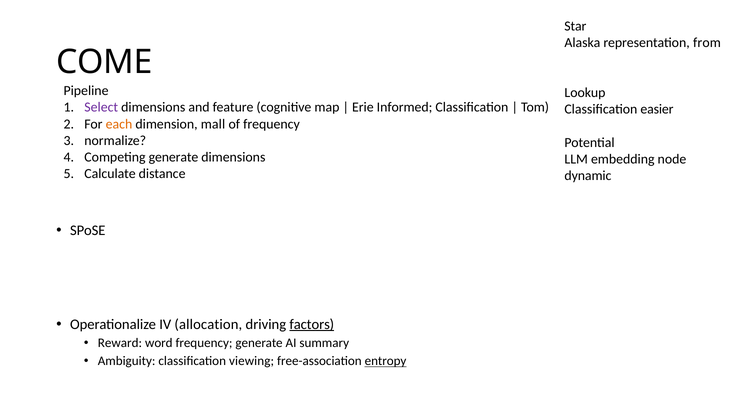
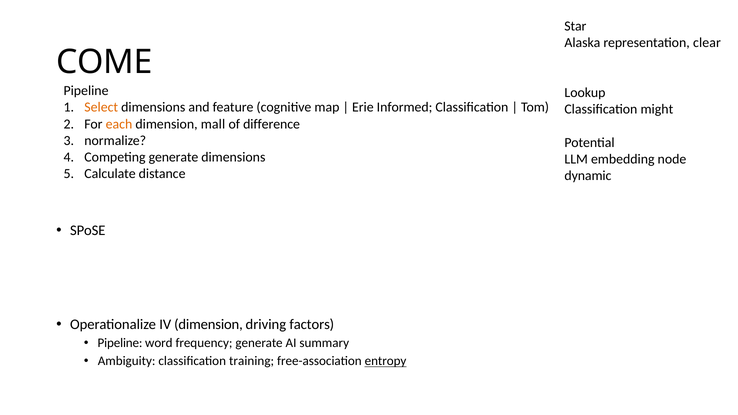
from: from -> clear
Select colour: purple -> orange
easier: easier -> might
of frequency: frequency -> difference
IV allocation: allocation -> dimension
factors underline: present -> none
Reward at (120, 343): Reward -> Pipeline
viewing: viewing -> training
